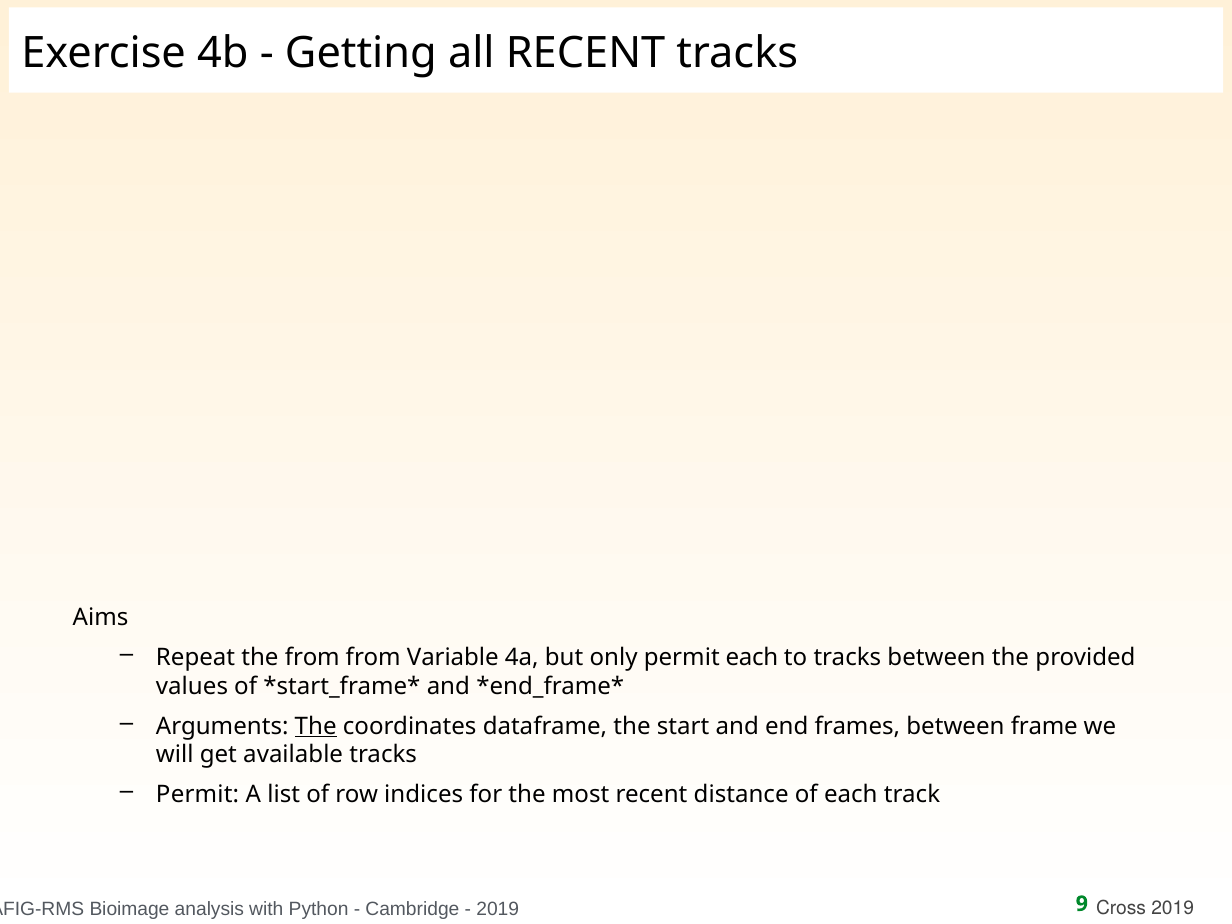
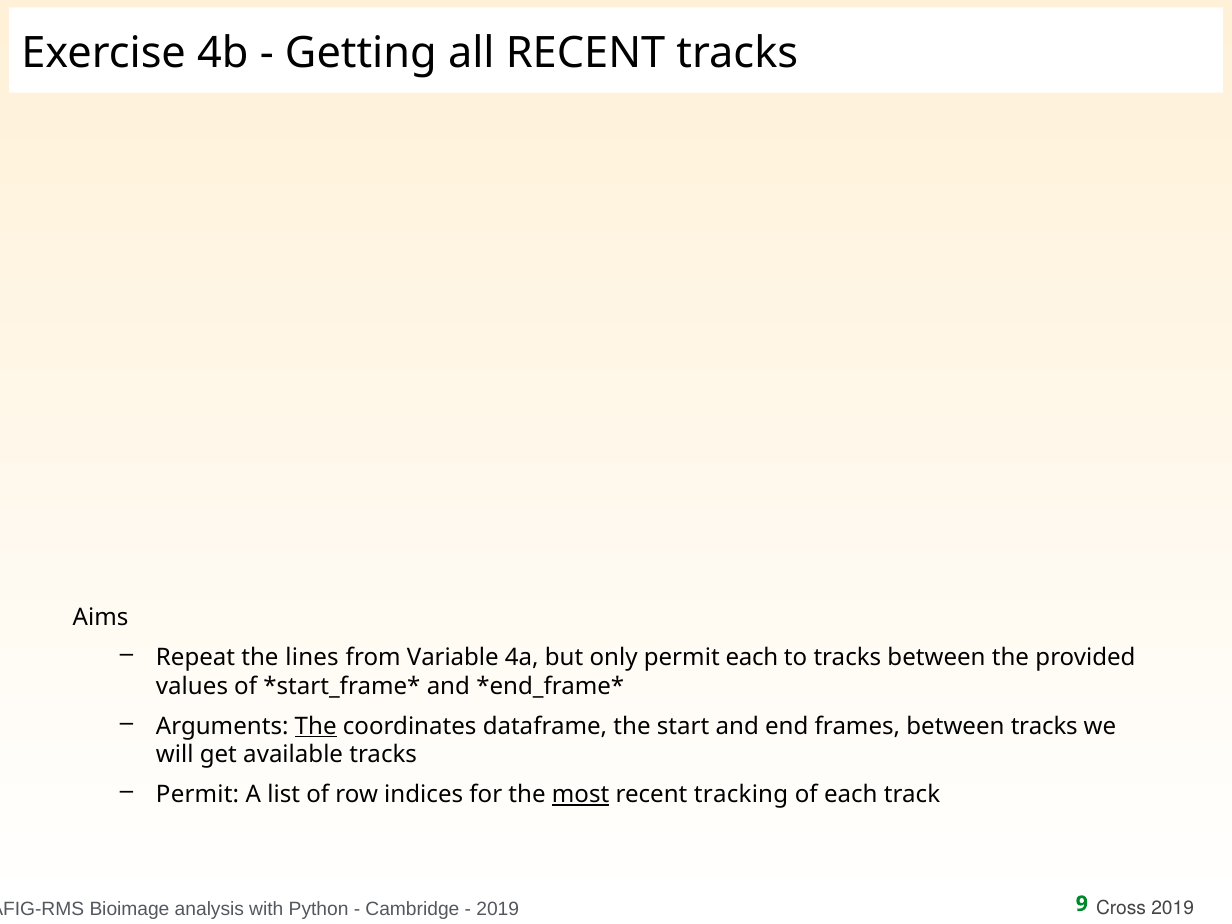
the from: from -> lines
between frame: frame -> tracks
most underline: none -> present
distance: distance -> tracking
